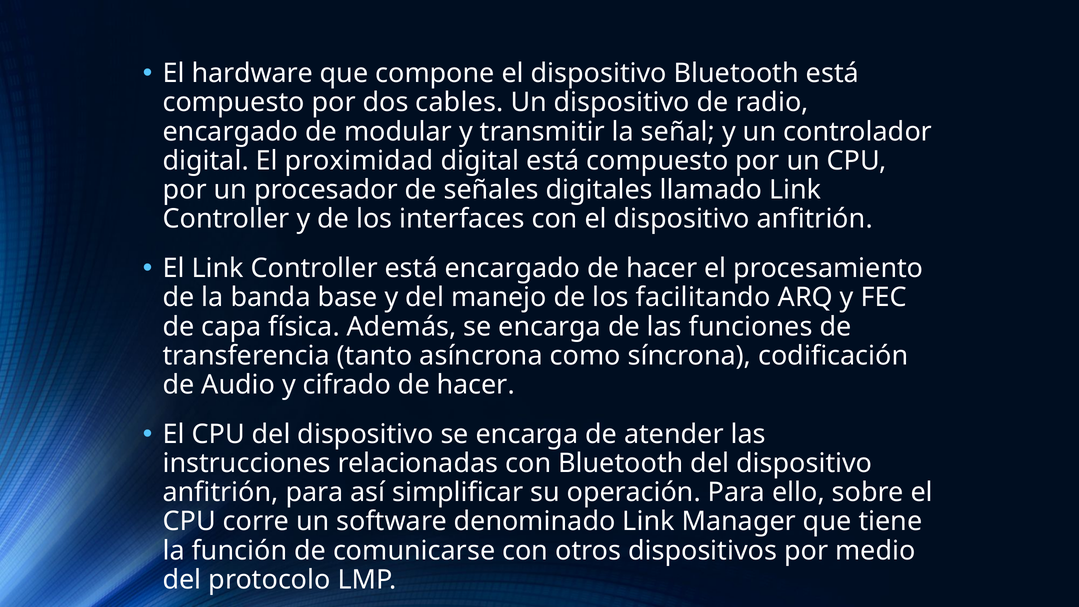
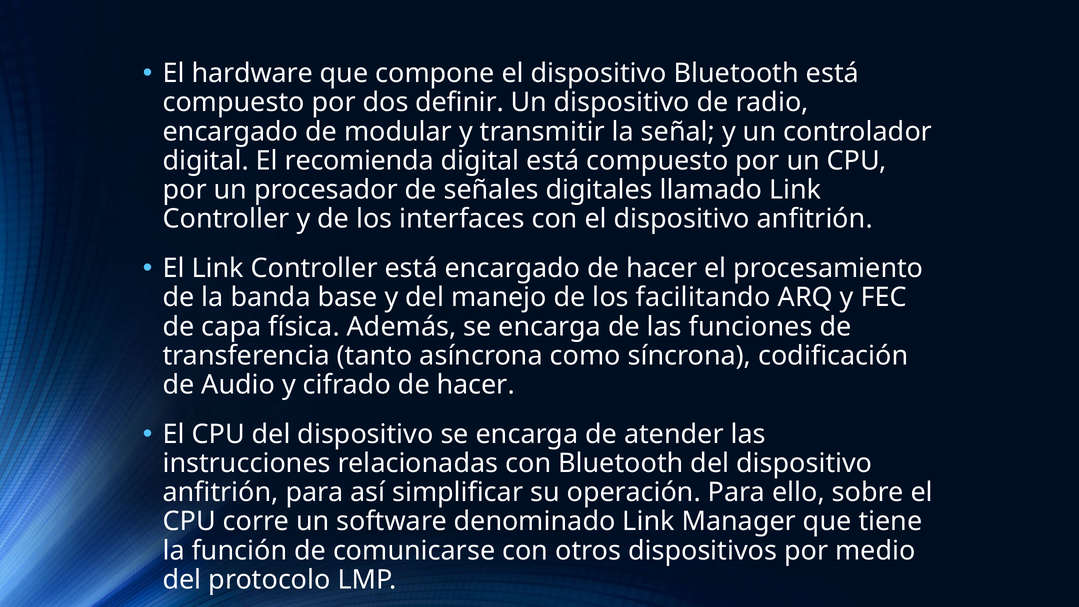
cables: cables -> definir
proximidad: proximidad -> recomienda
